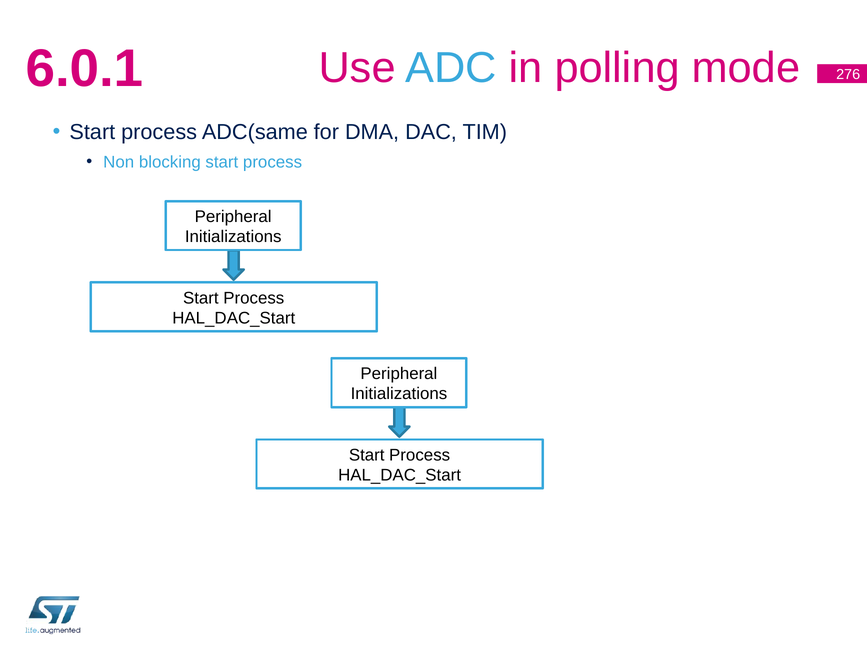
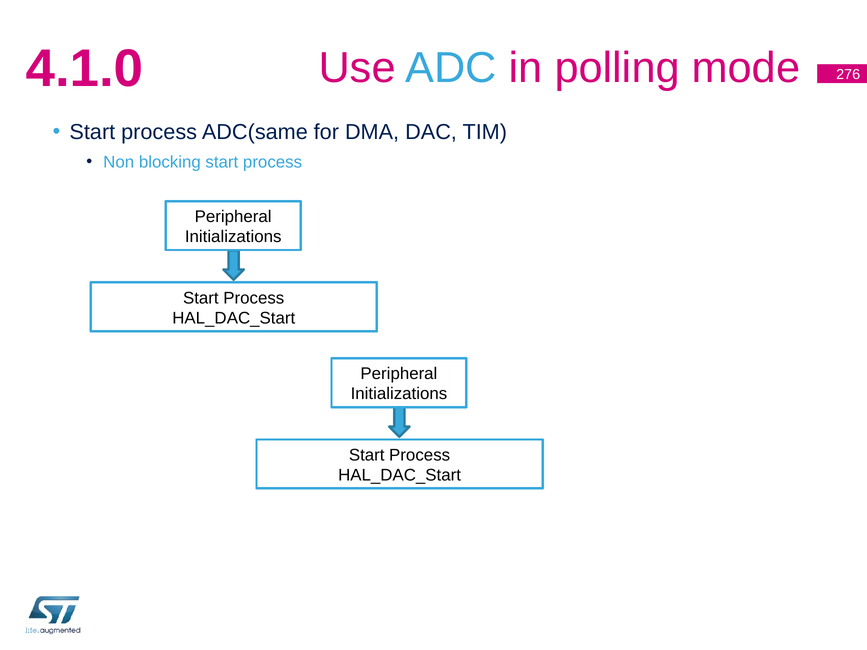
6.0.1: 6.0.1 -> 4.1.0
